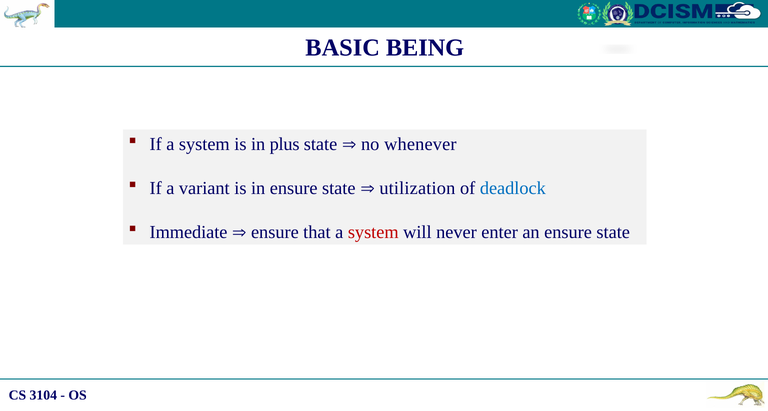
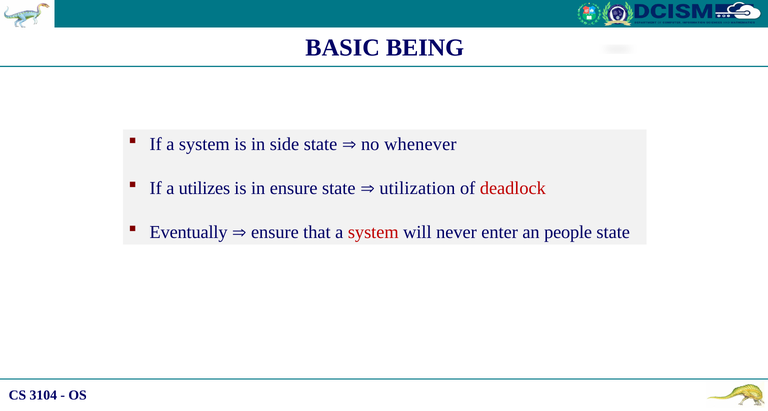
plus: plus -> side
variant: variant -> utilizes
deadlock colour: blue -> red
Immediate: Immediate -> Eventually
an ensure: ensure -> people
